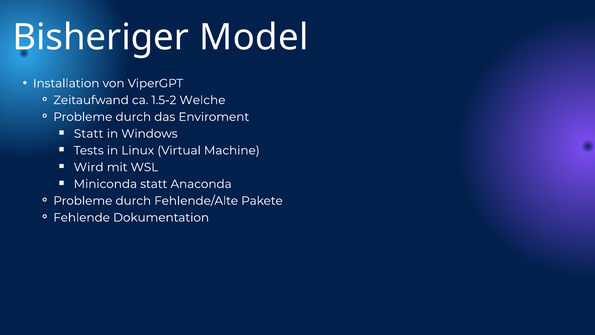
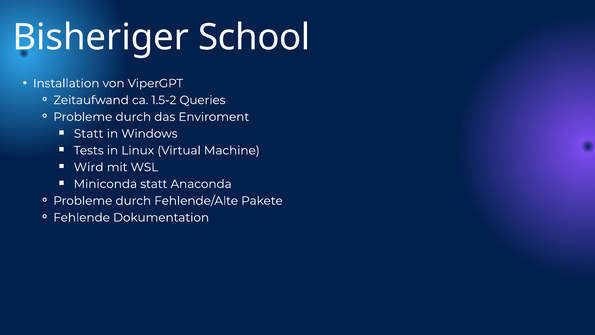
Model: Model -> School
Welche: Welche -> Queries
